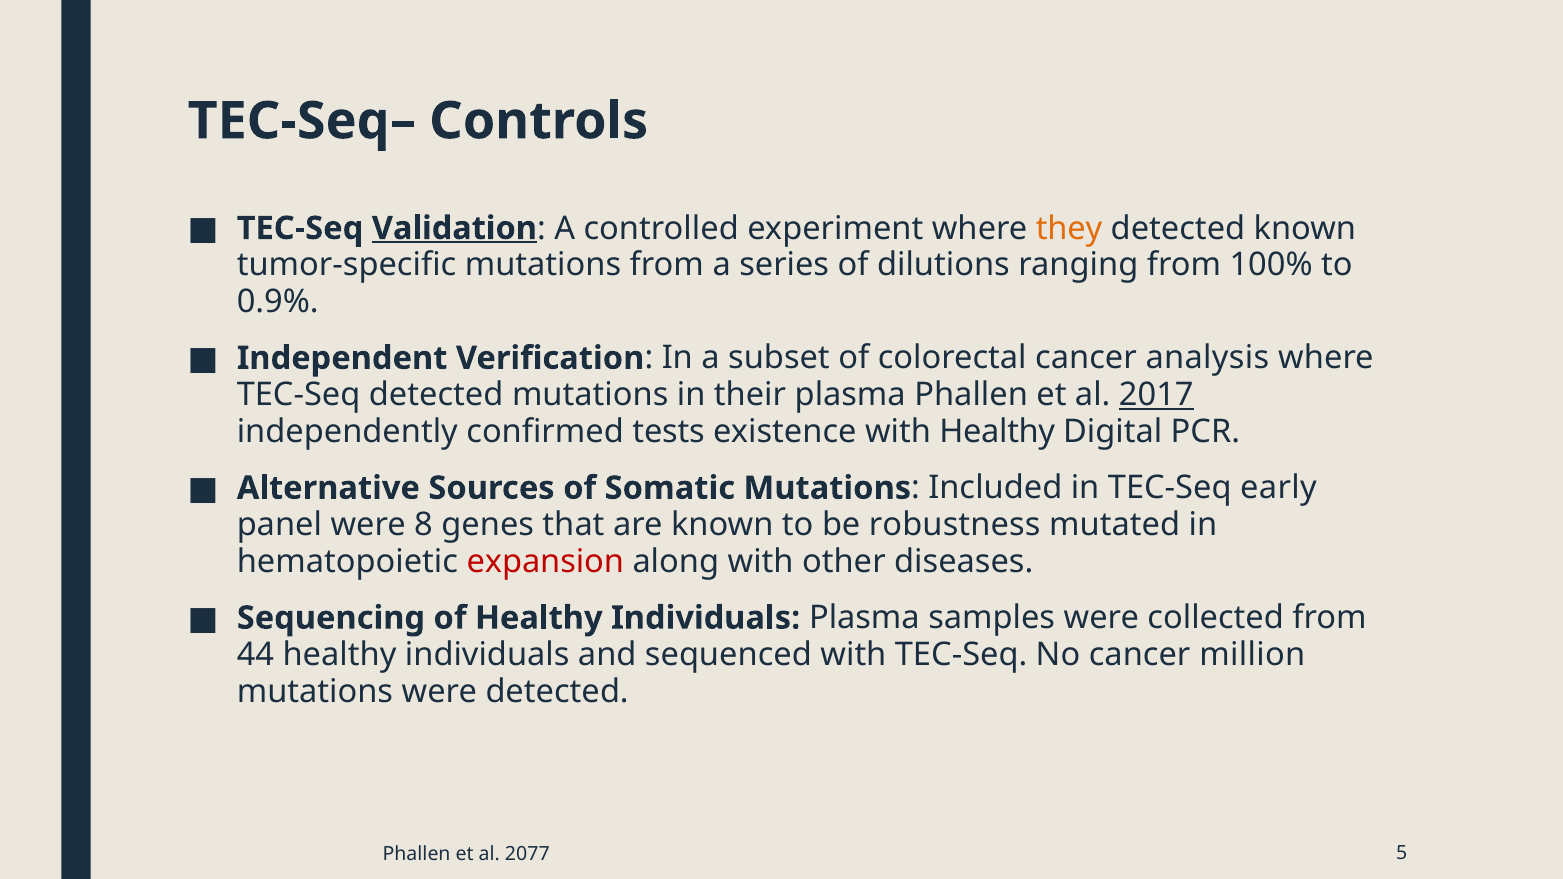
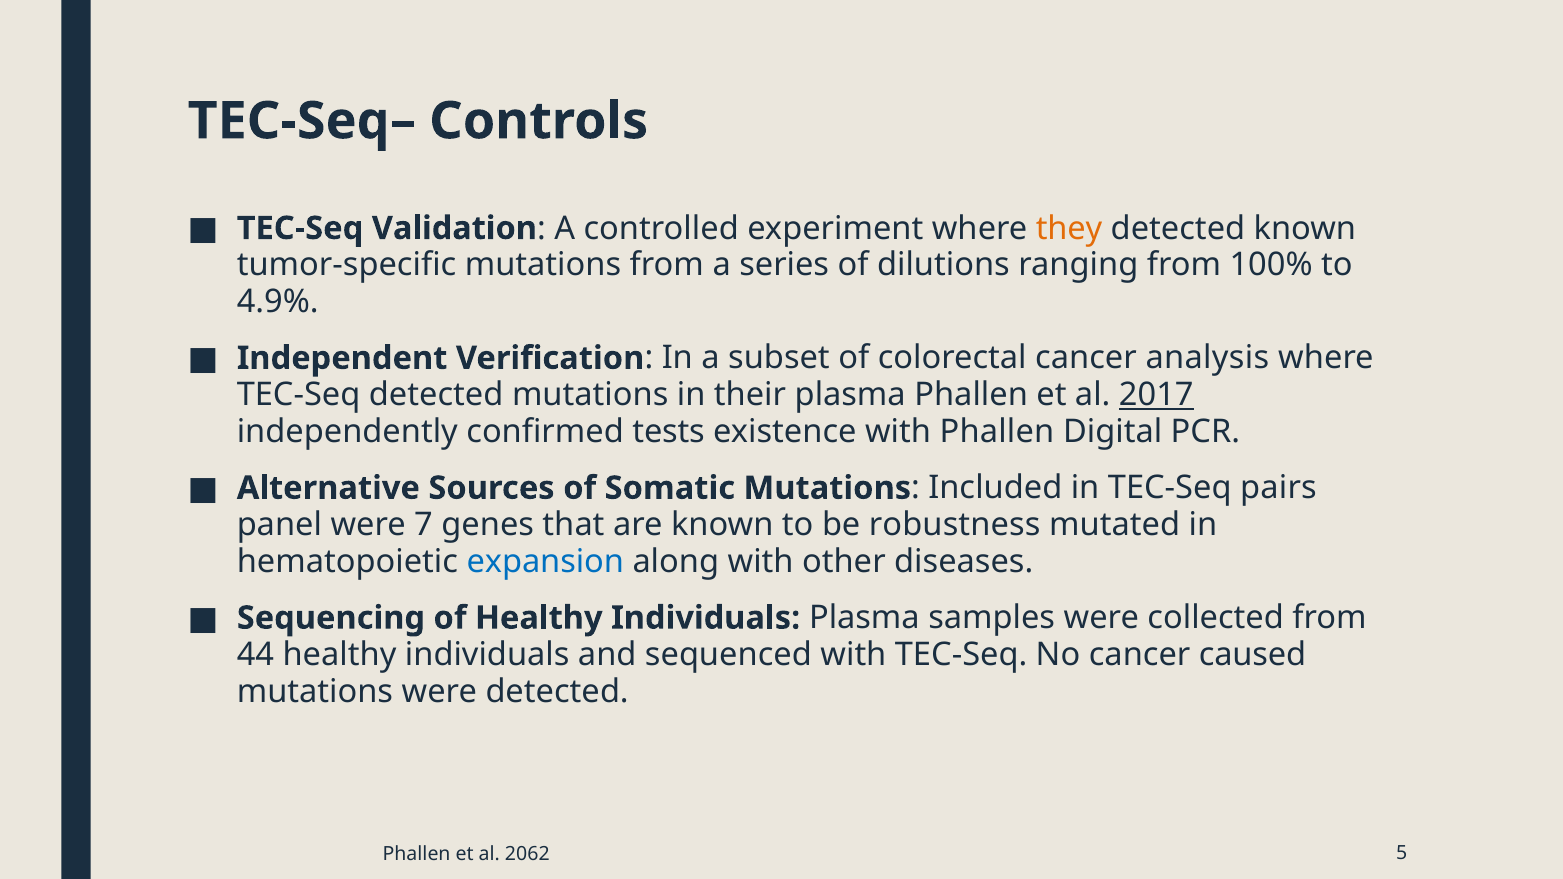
Validation underline: present -> none
0.9%: 0.9% -> 4.9%
with Healthy: Healthy -> Phallen
early: early -> pairs
8: 8 -> 7
expansion colour: red -> blue
million: million -> caused
2077: 2077 -> 2062
